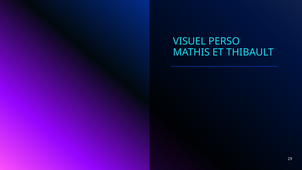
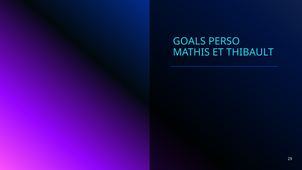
VISUEL: VISUEL -> GOALS
